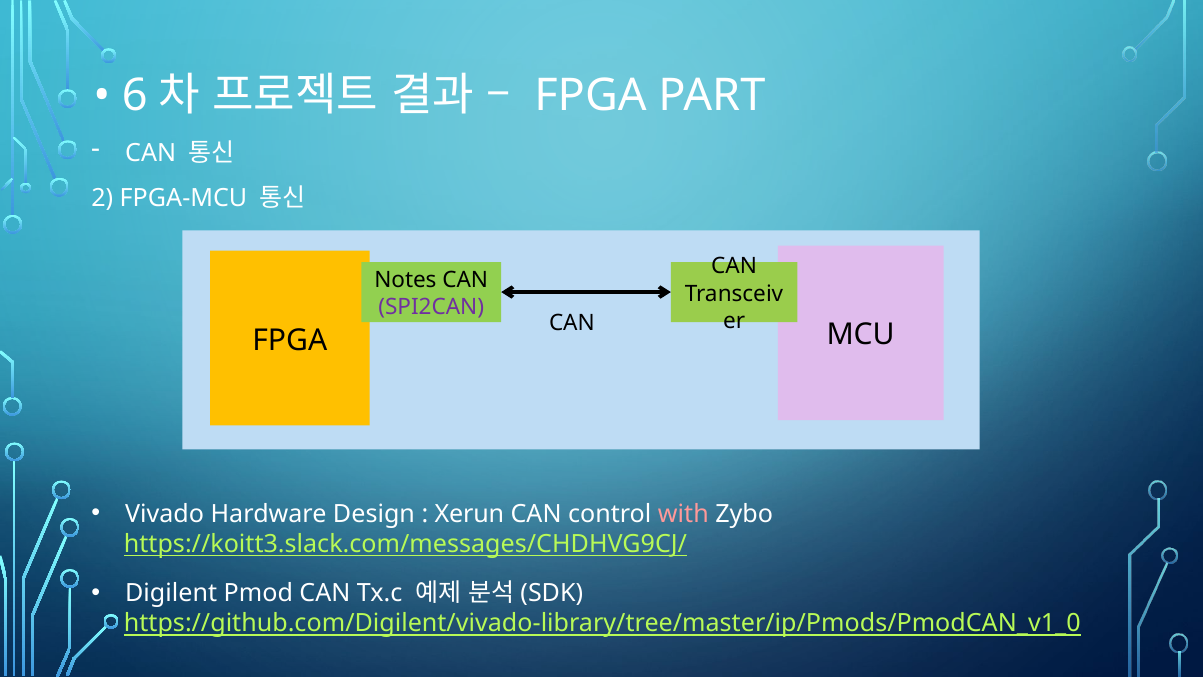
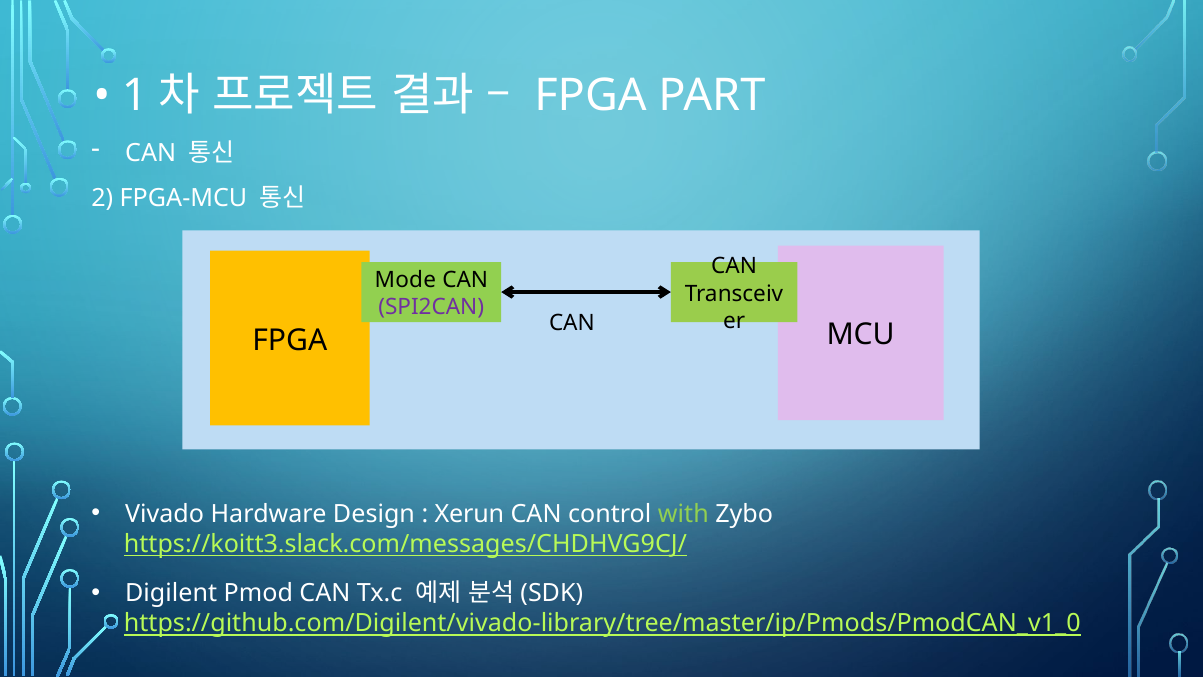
6: 6 -> 1
Notes: Notes -> Mode
with colour: pink -> light green
